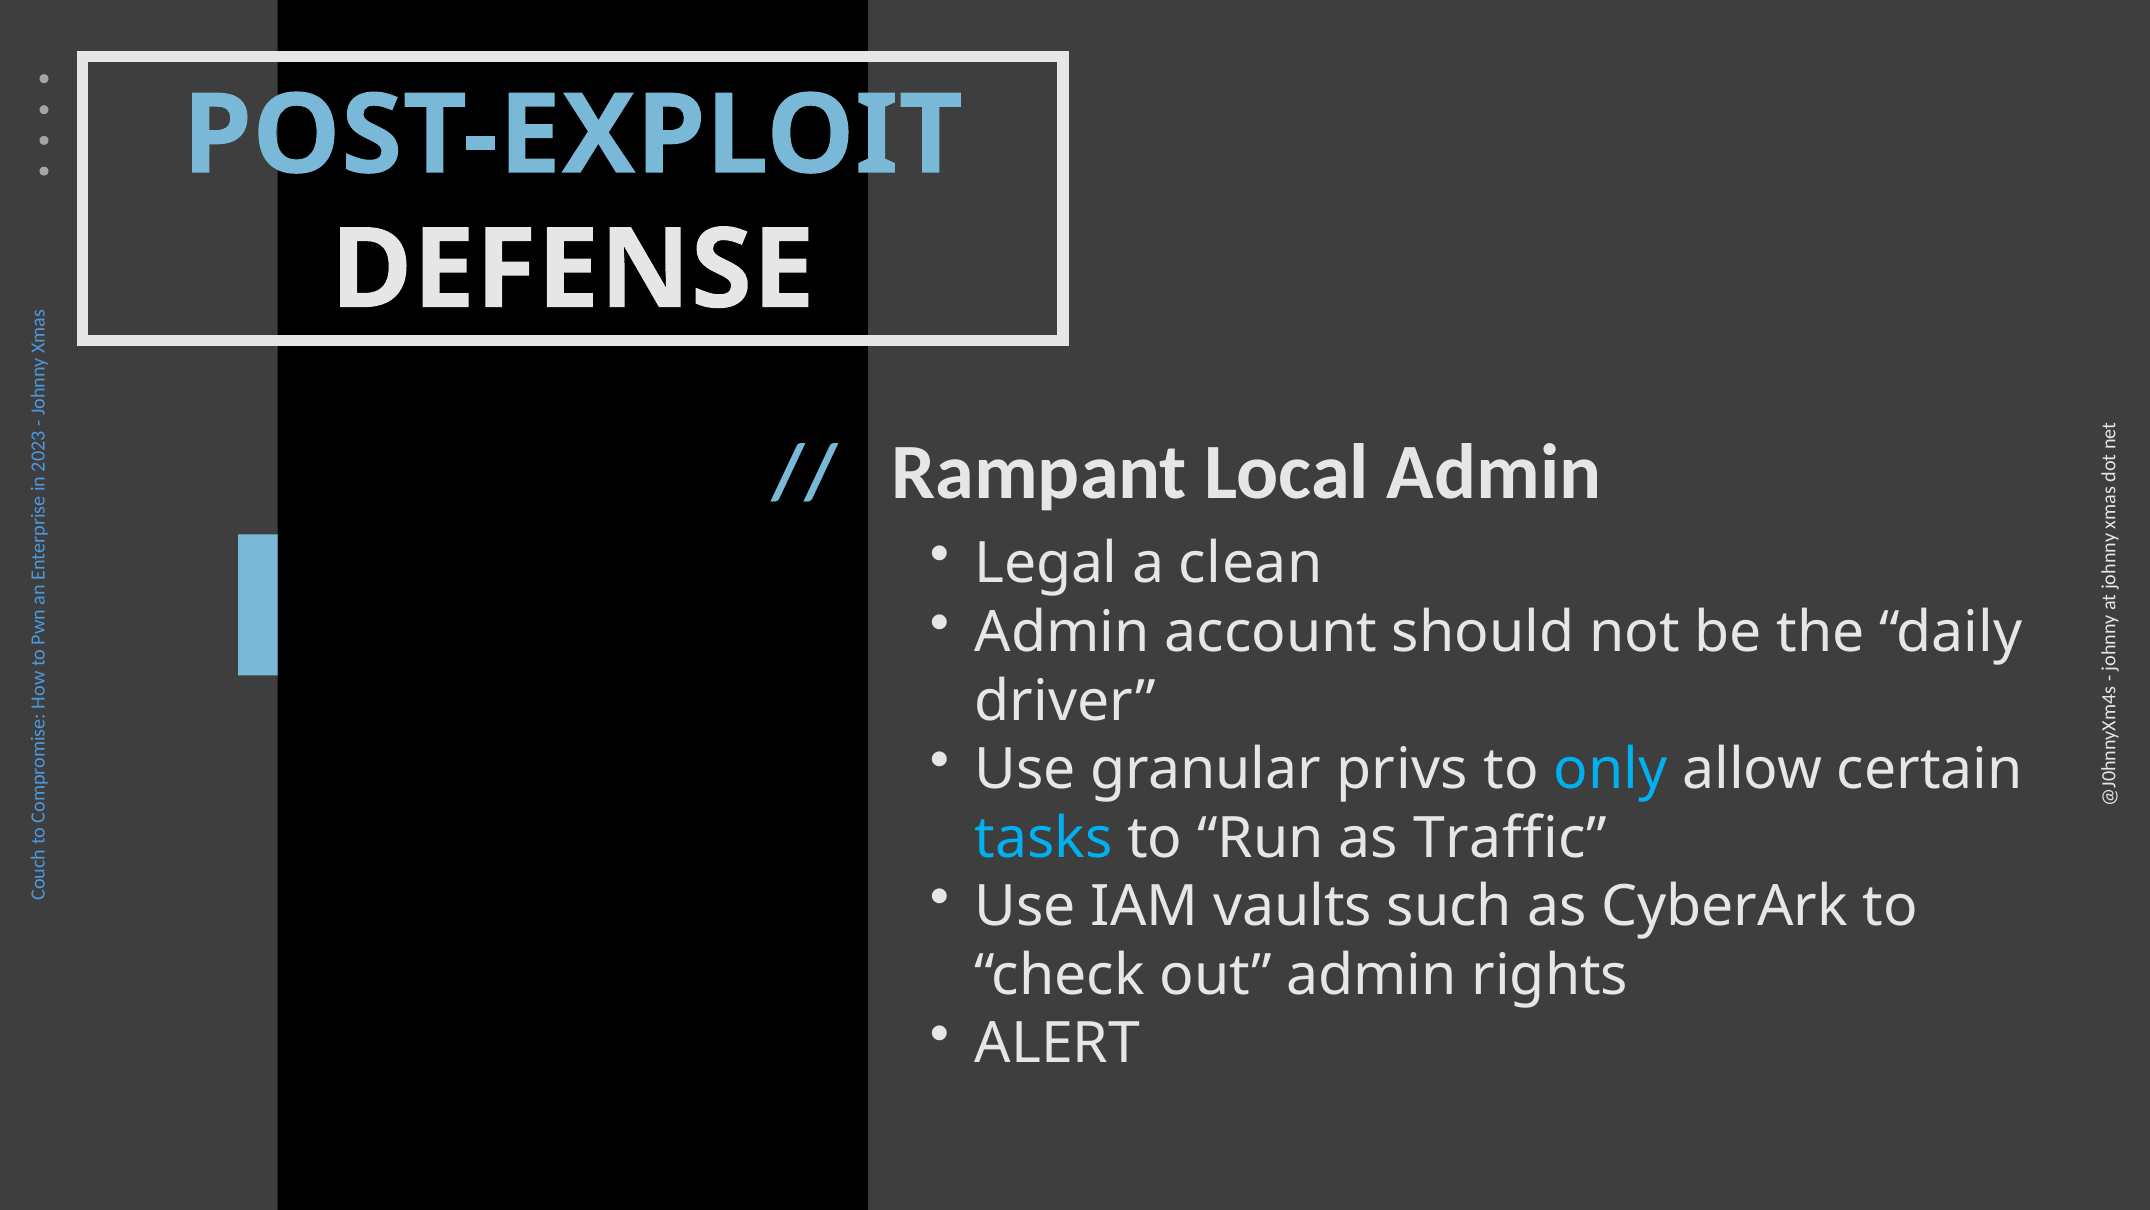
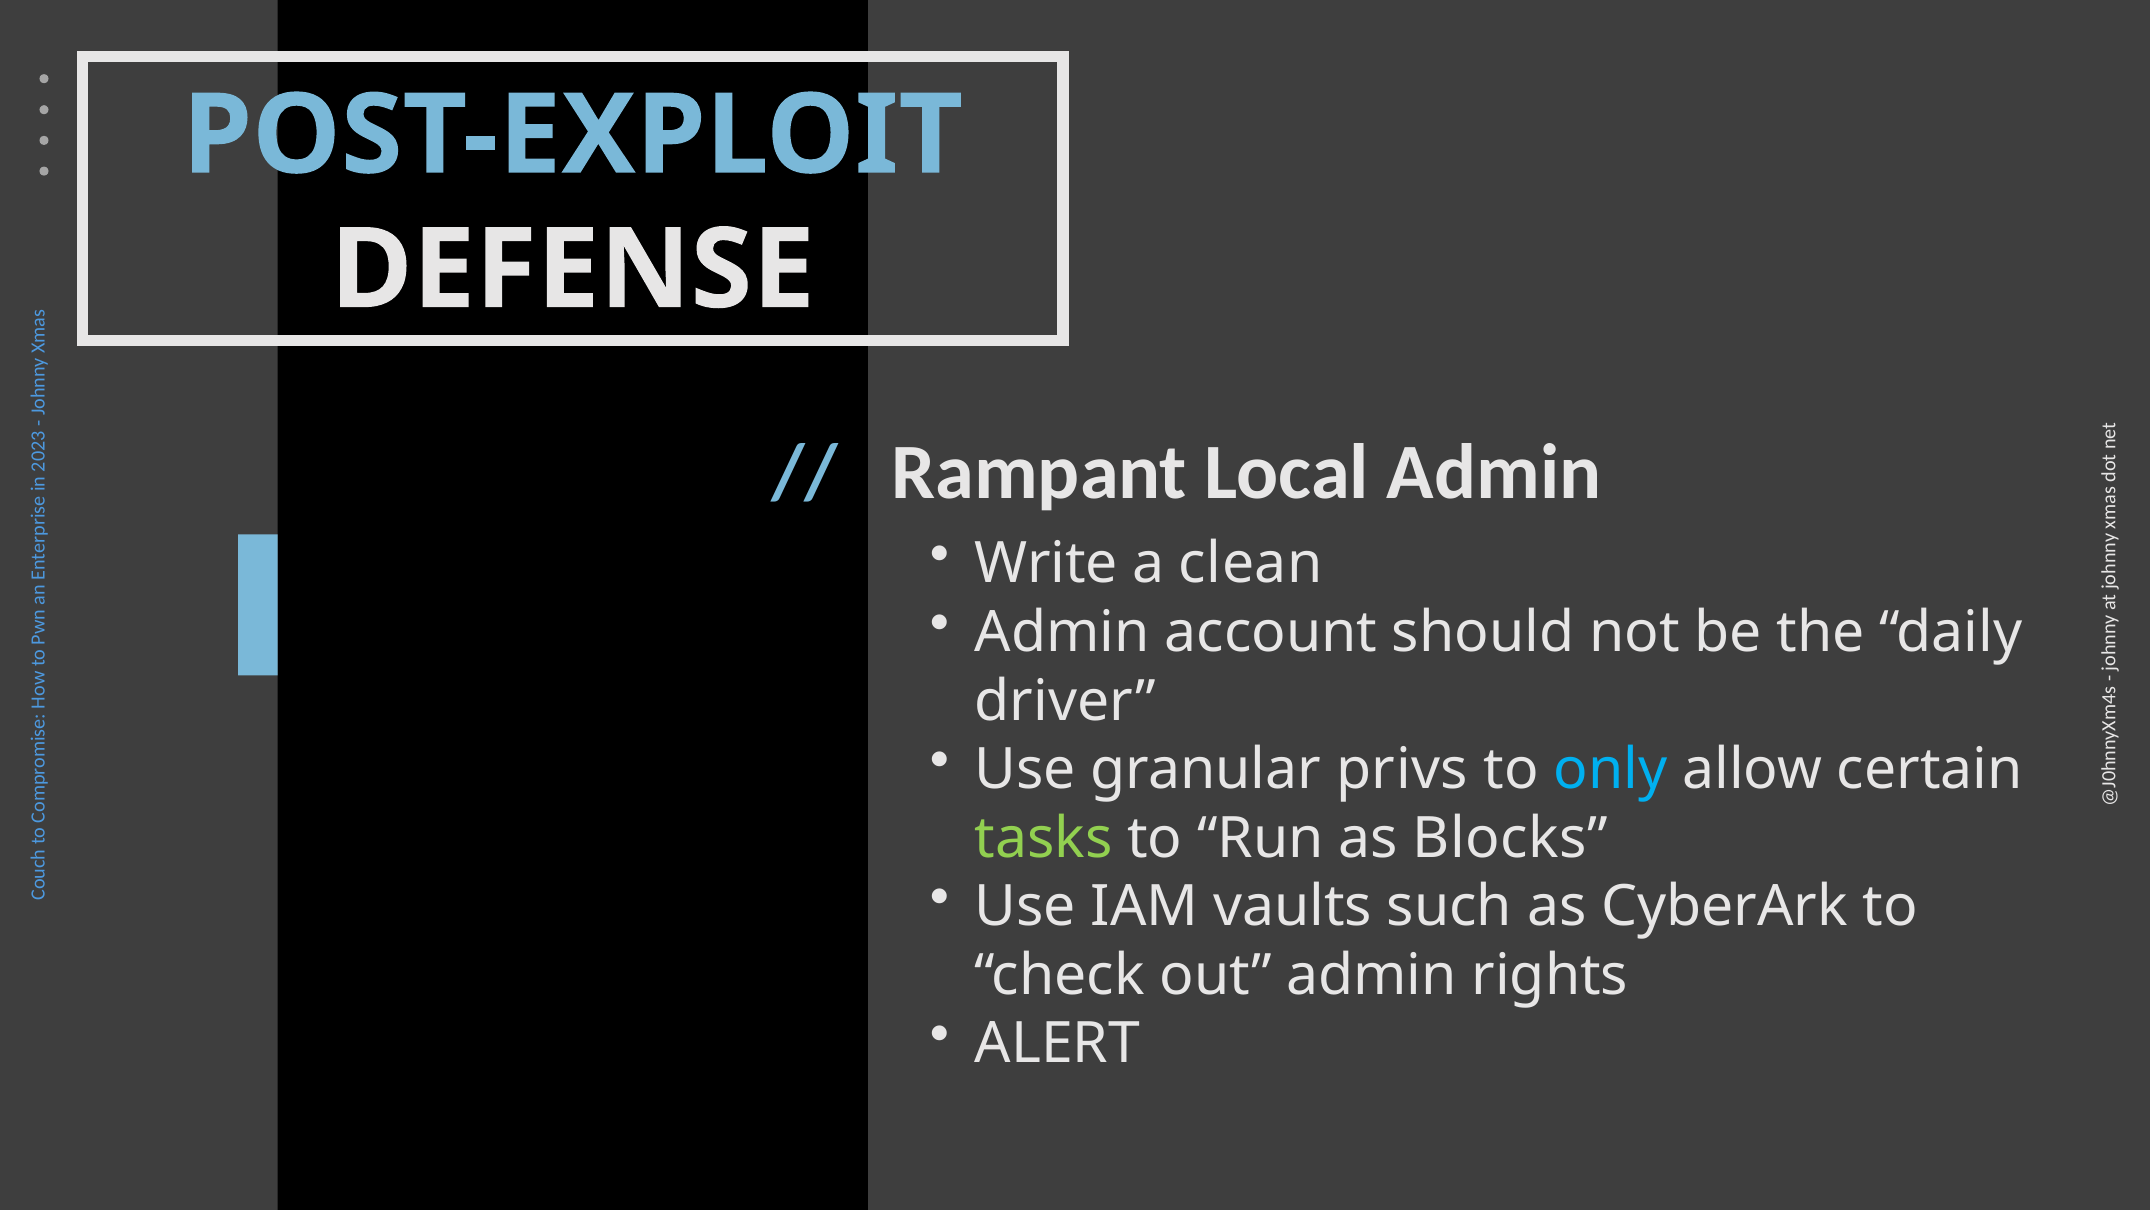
Legal: Legal -> Write
tasks colour: light blue -> light green
Traffic: Traffic -> Blocks
